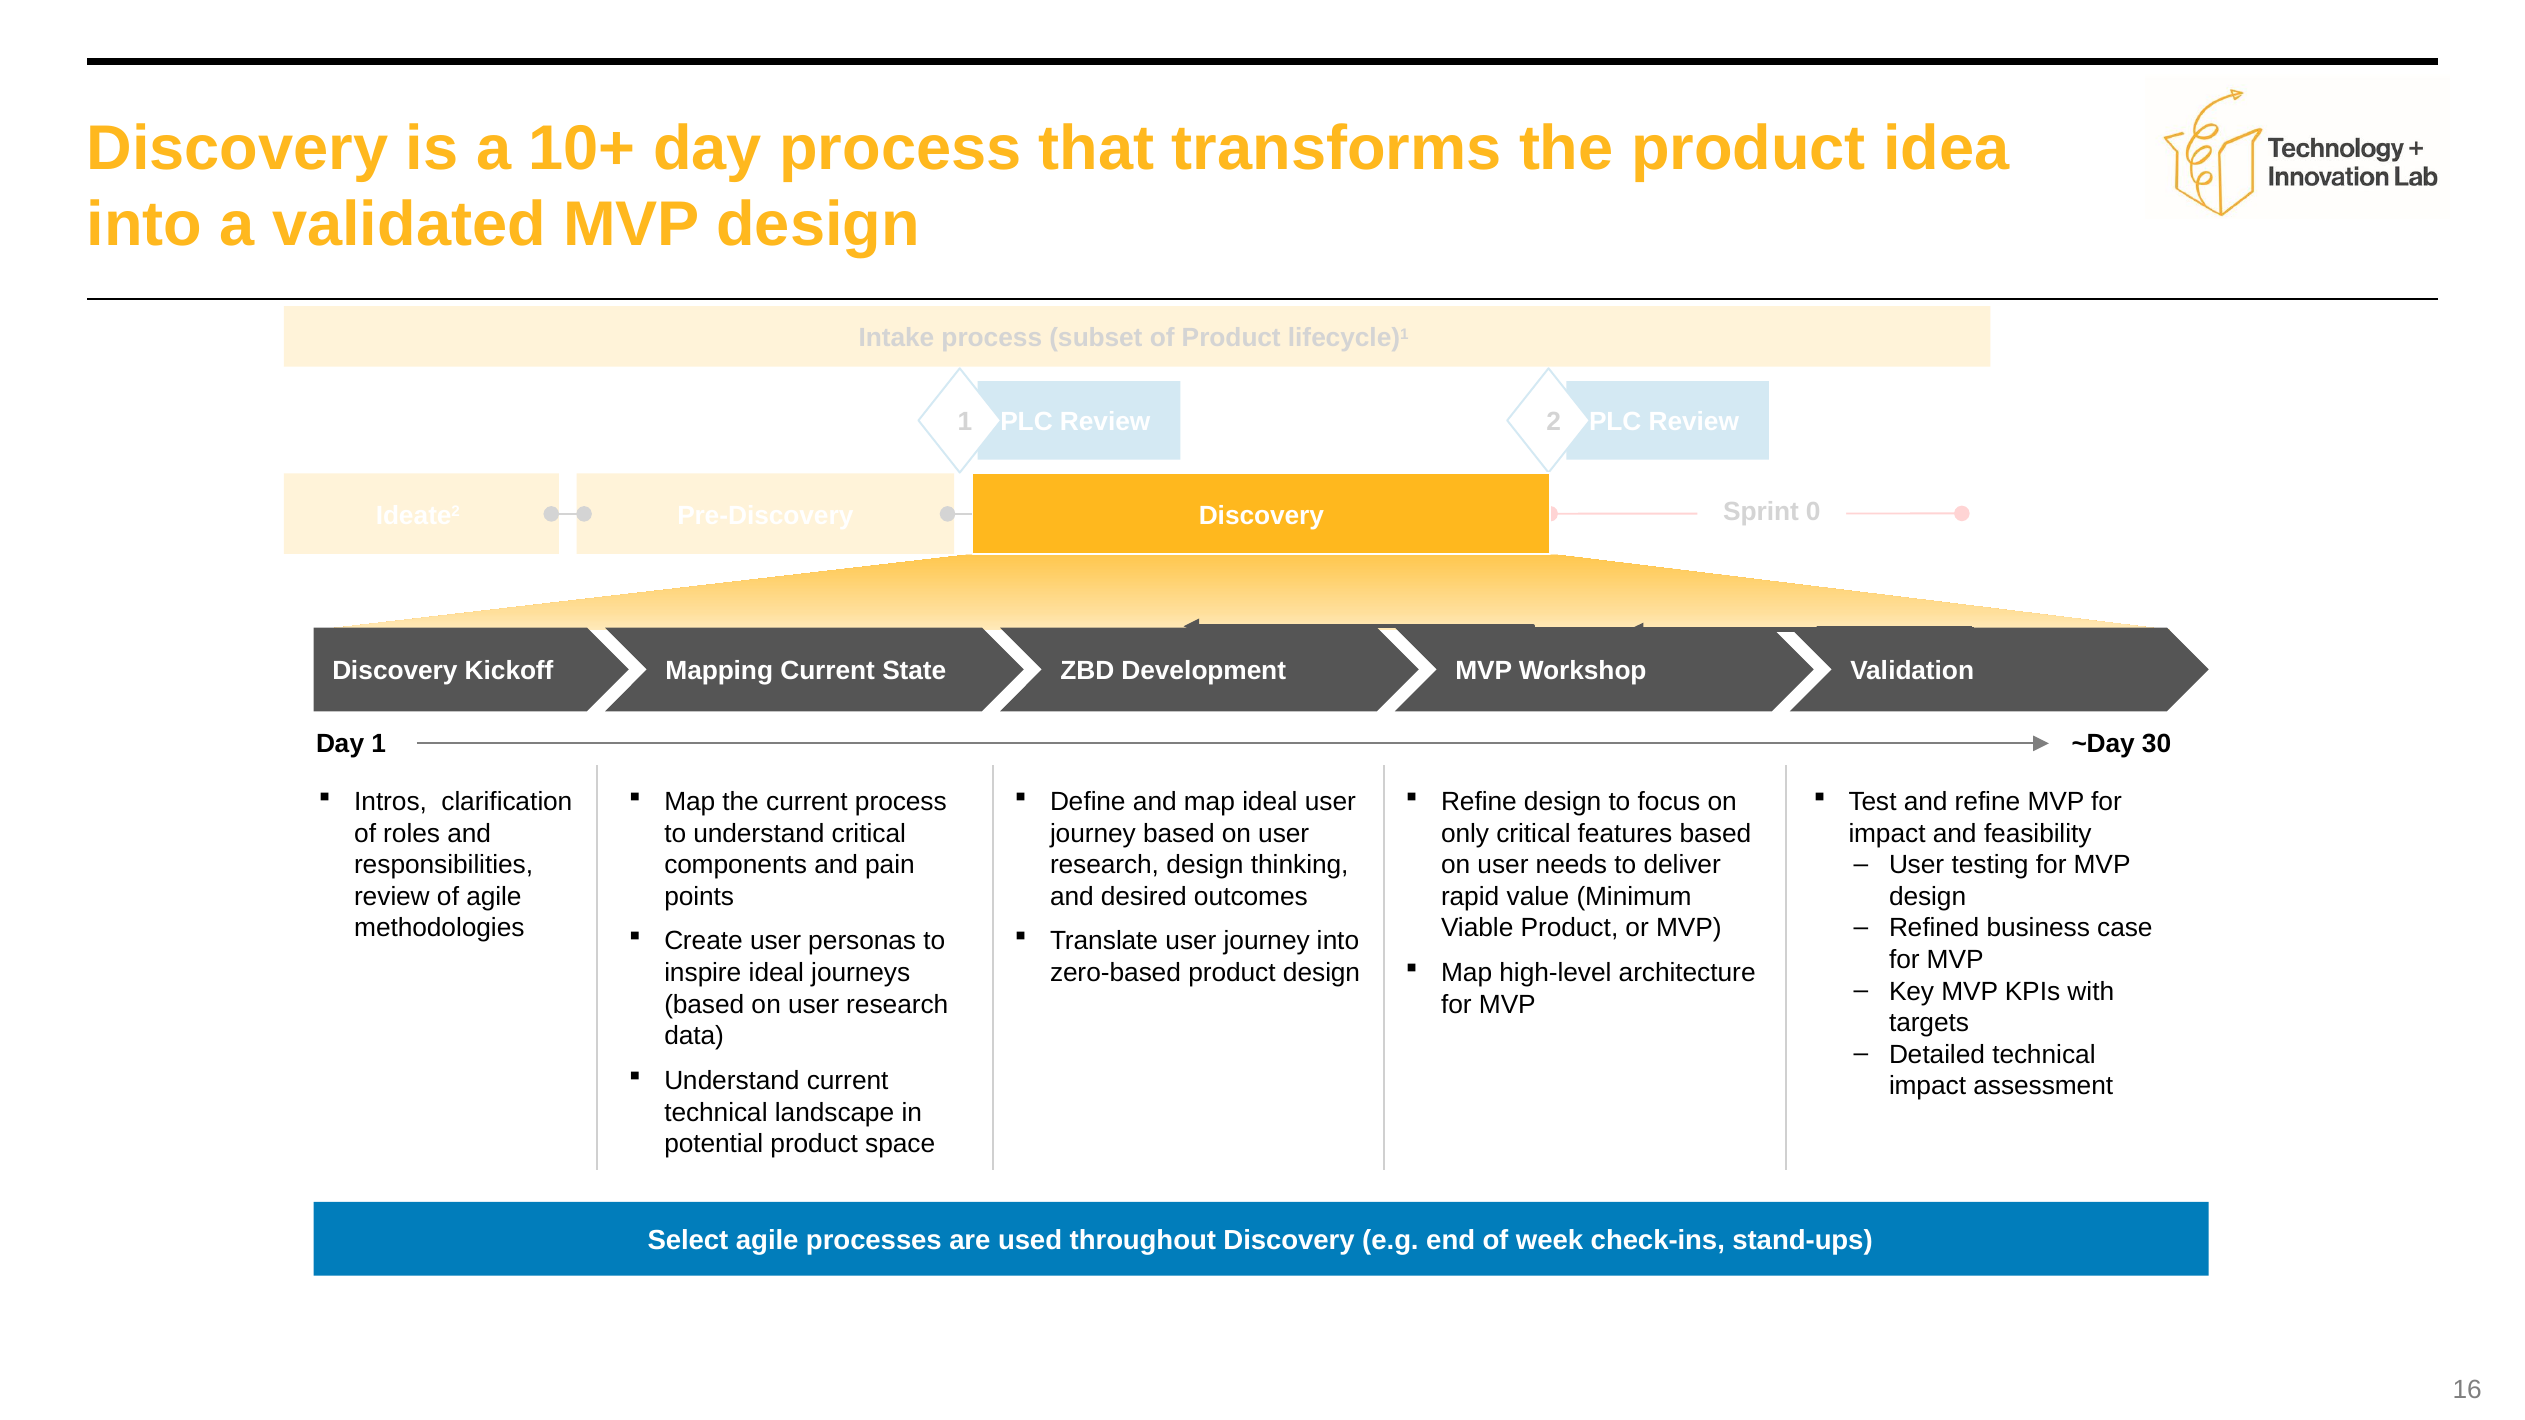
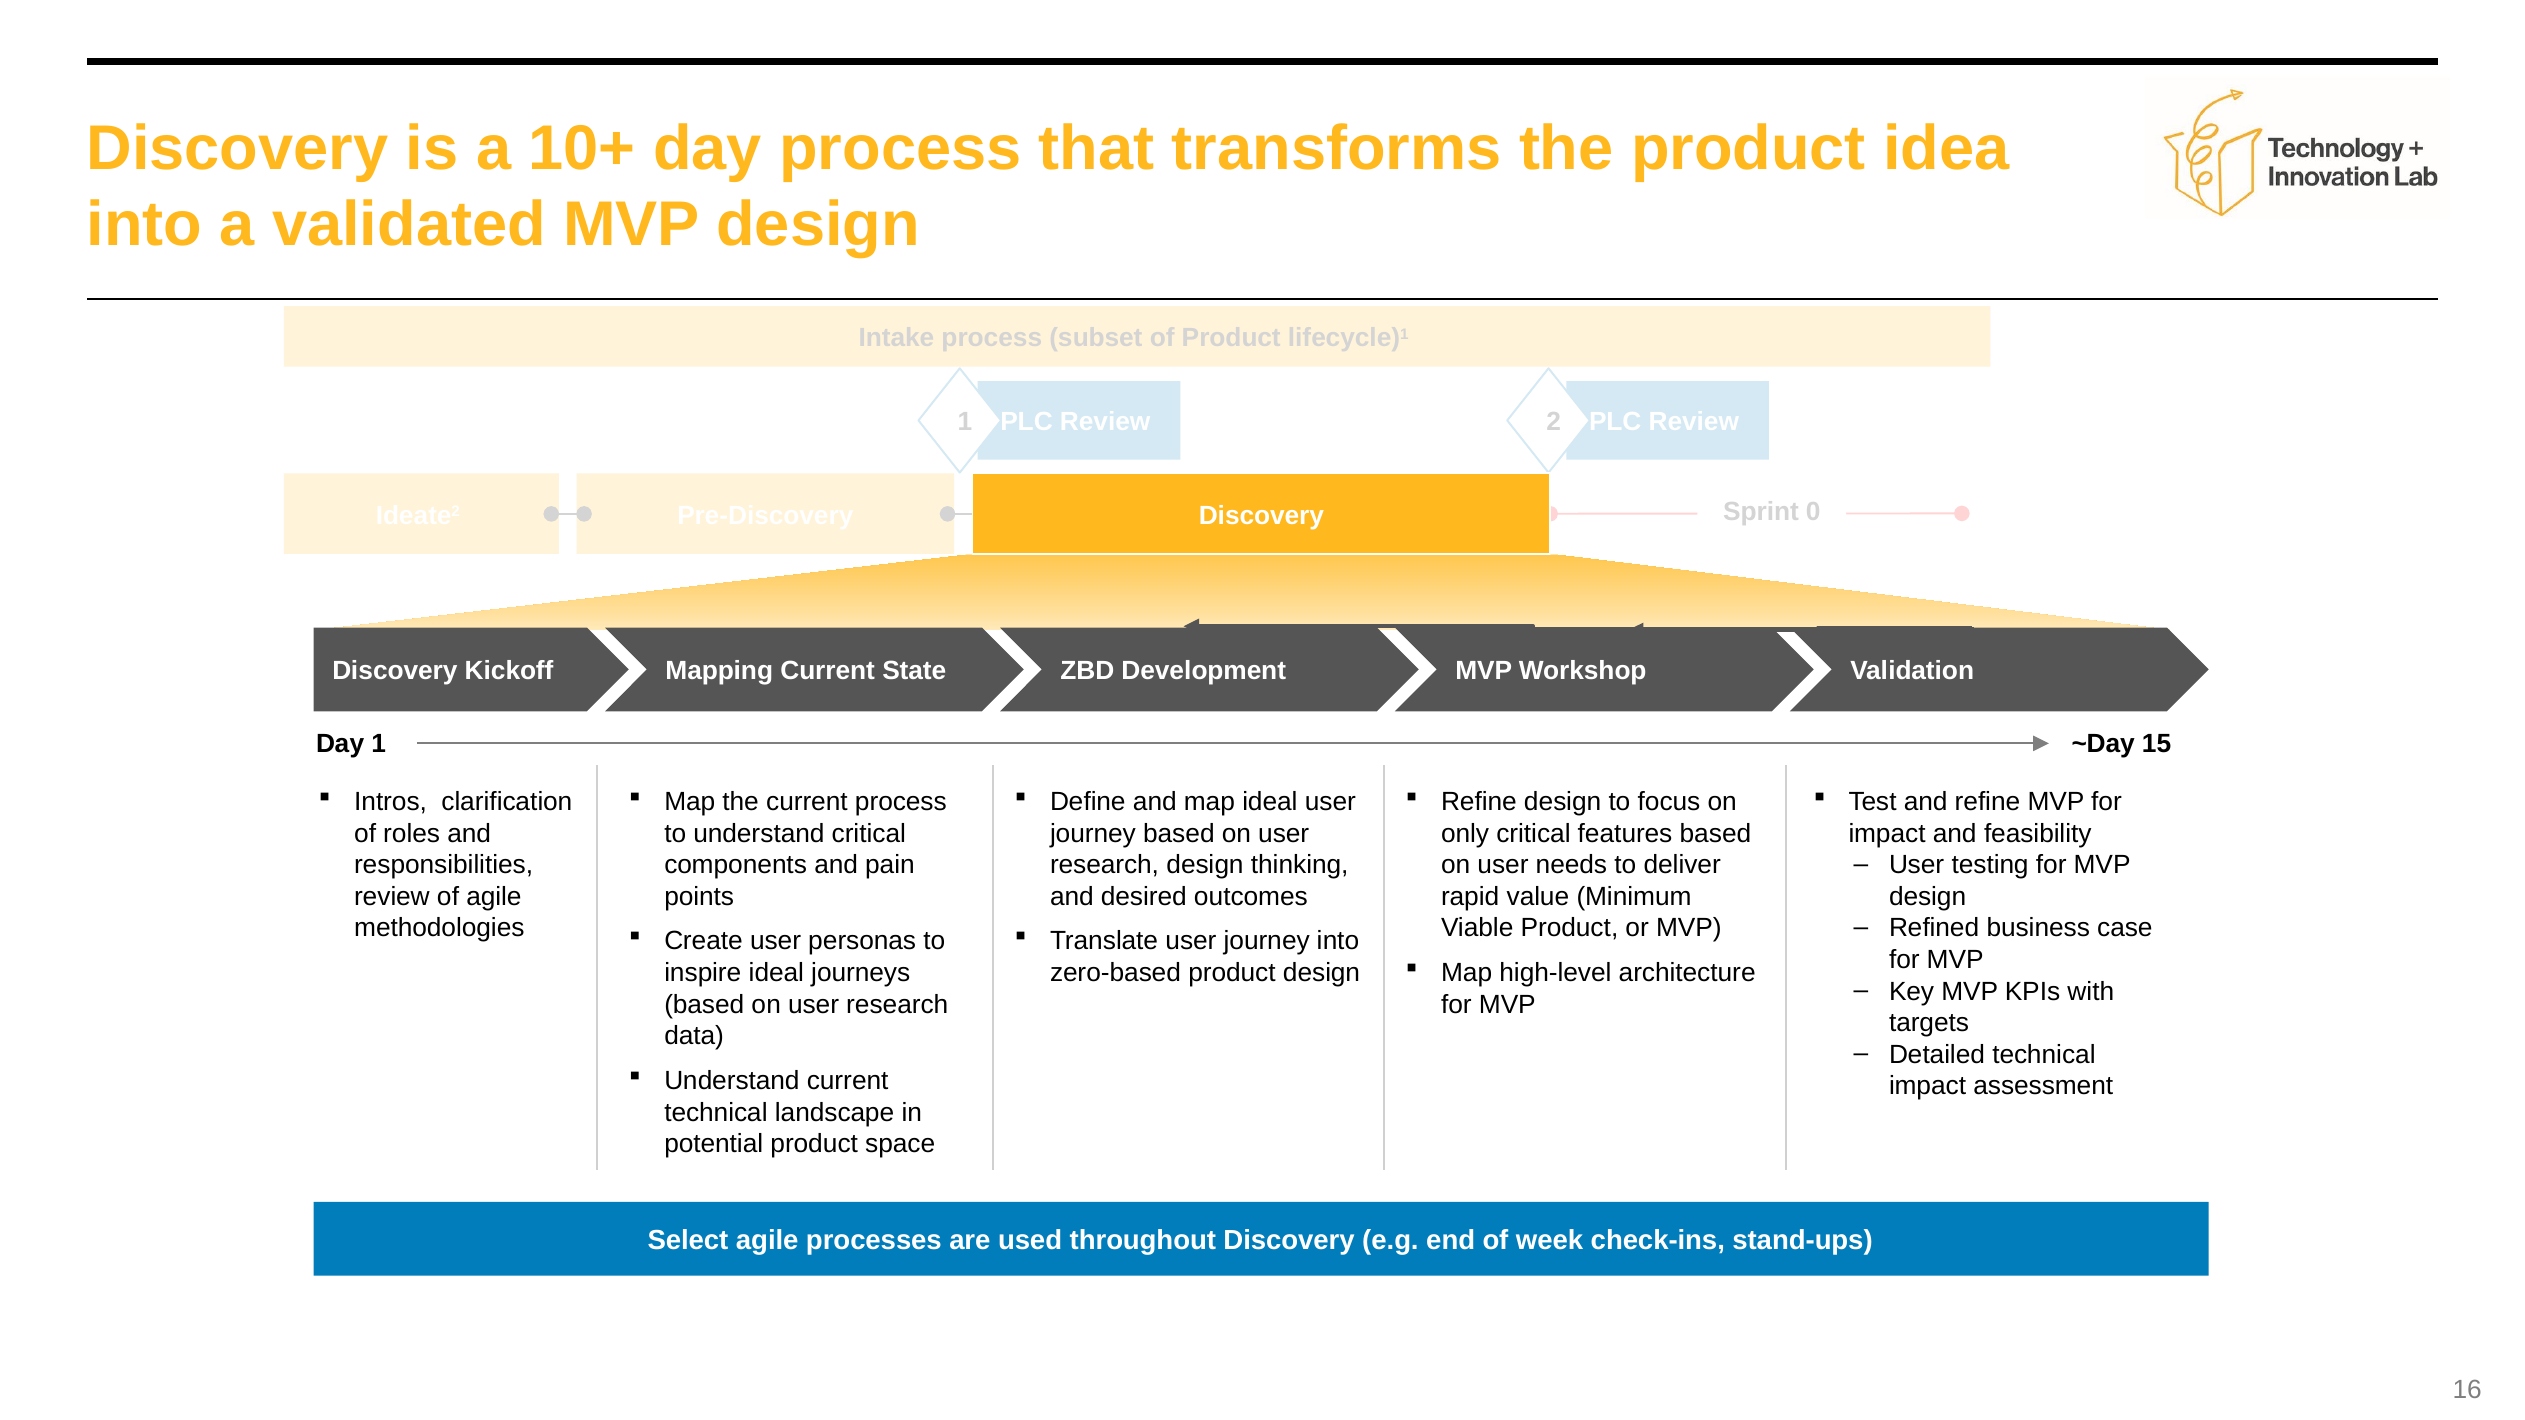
30: 30 -> 15
